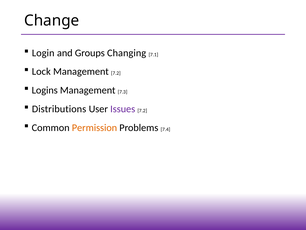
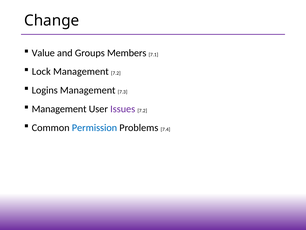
Login: Login -> Value
Changing: Changing -> Members
Distributions at (59, 109): Distributions -> Management
Permission colour: orange -> blue
